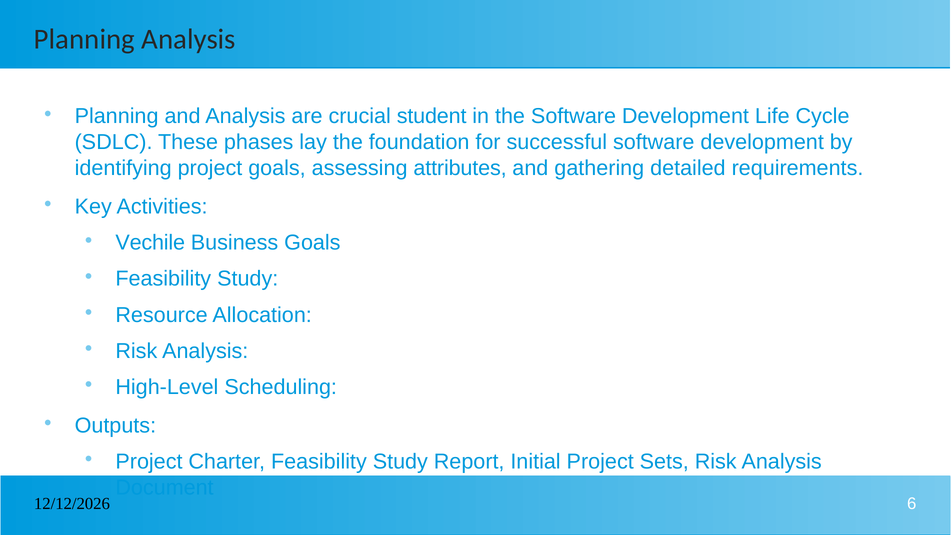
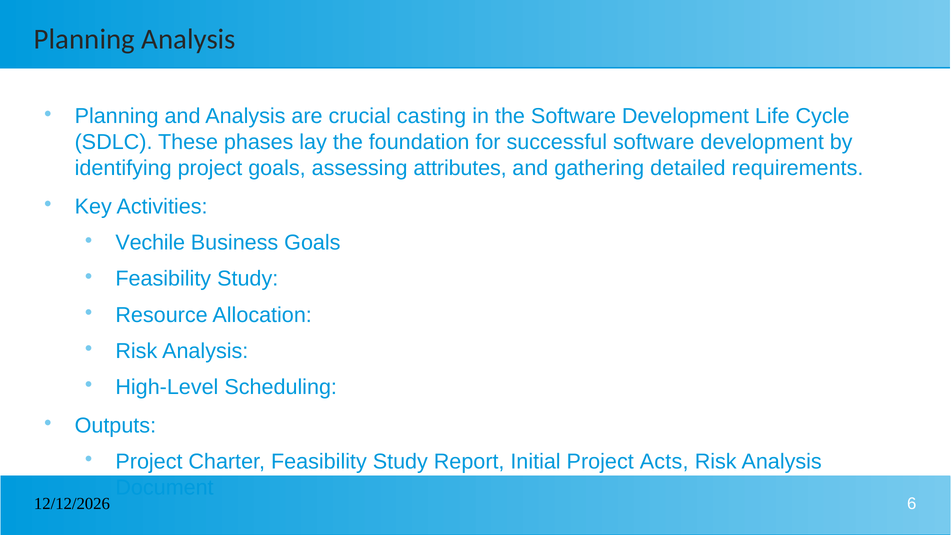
student: student -> casting
Sets: Sets -> Acts
